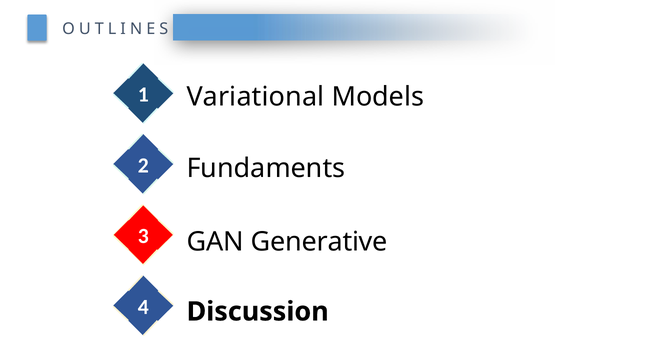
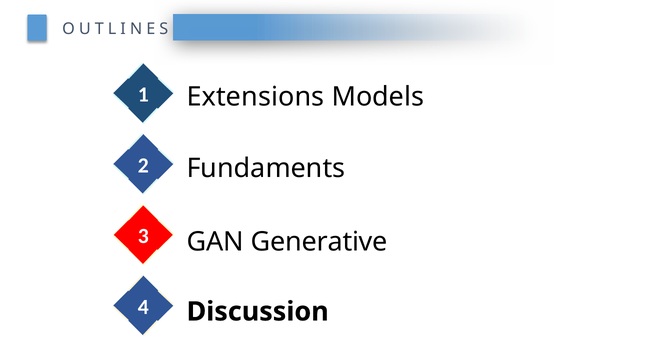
Variational: Variational -> Extensions
